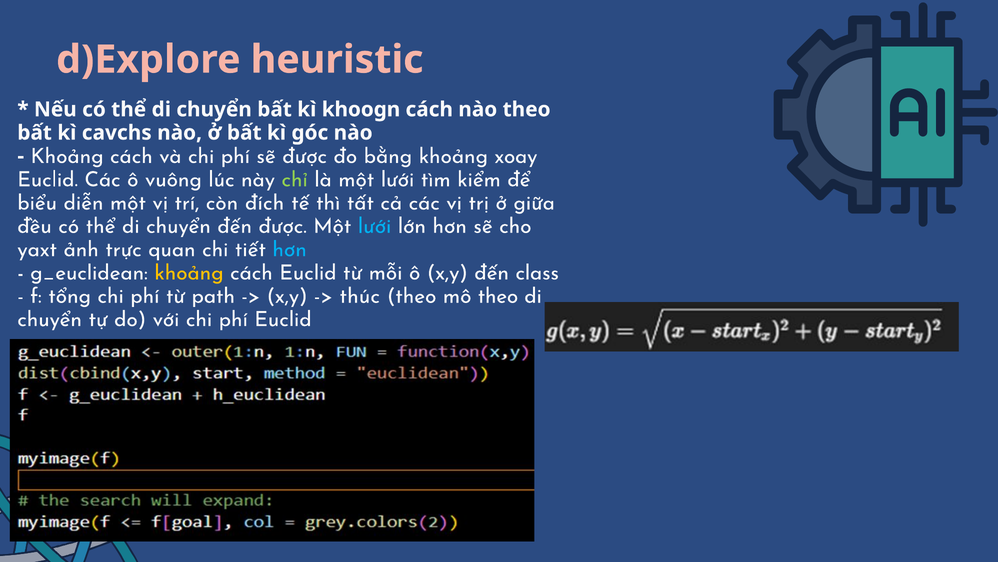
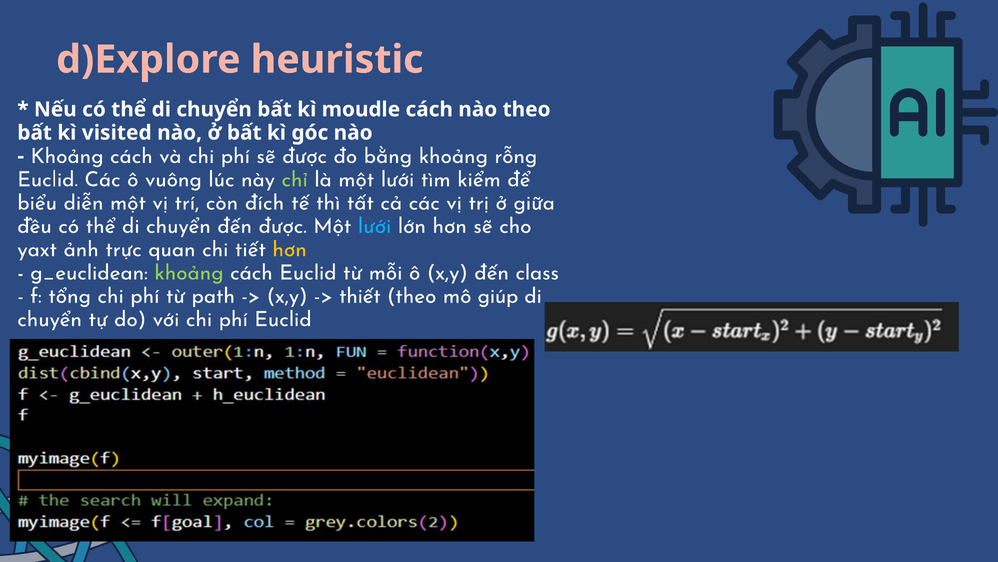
khoogn: khoogn -> moudle
cavchs: cavchs -> visited
xoay: xoay -> rỗng
hơn at (290, 249) colour: light blue -> yellow
khoảng at (189, 272) colour: yellow -> light green
thúc: thúc -> thiết
mô theo: theo -> giúp
